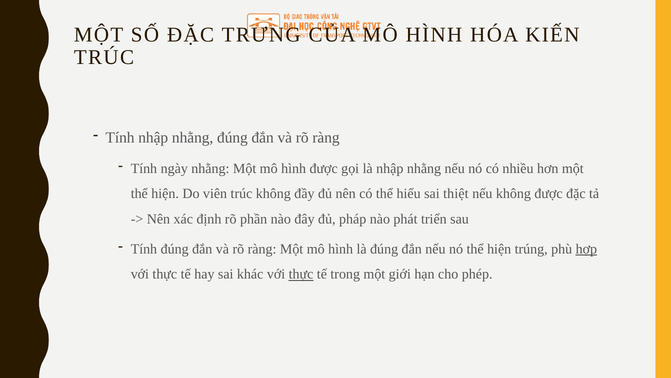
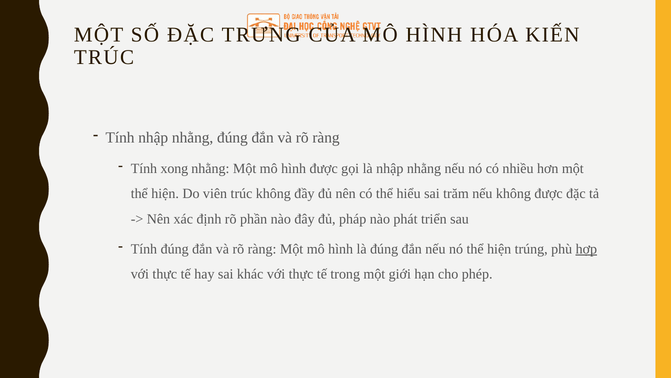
ngày: ngày -> xong
thiệt: thiệt -> trăm
thực at (301, 274) underline: present -> none
